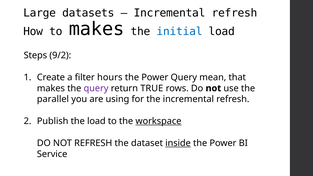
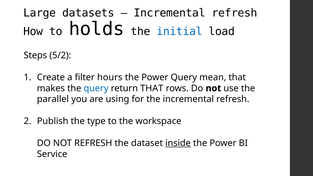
to makes: makes -> holds
9/2: 9/2 -> 5/2
query at (96, 88) colour: purple -> blue
return TRUE: TRUE -> THAT
the load: load -> type
workspace underline: present -> none
